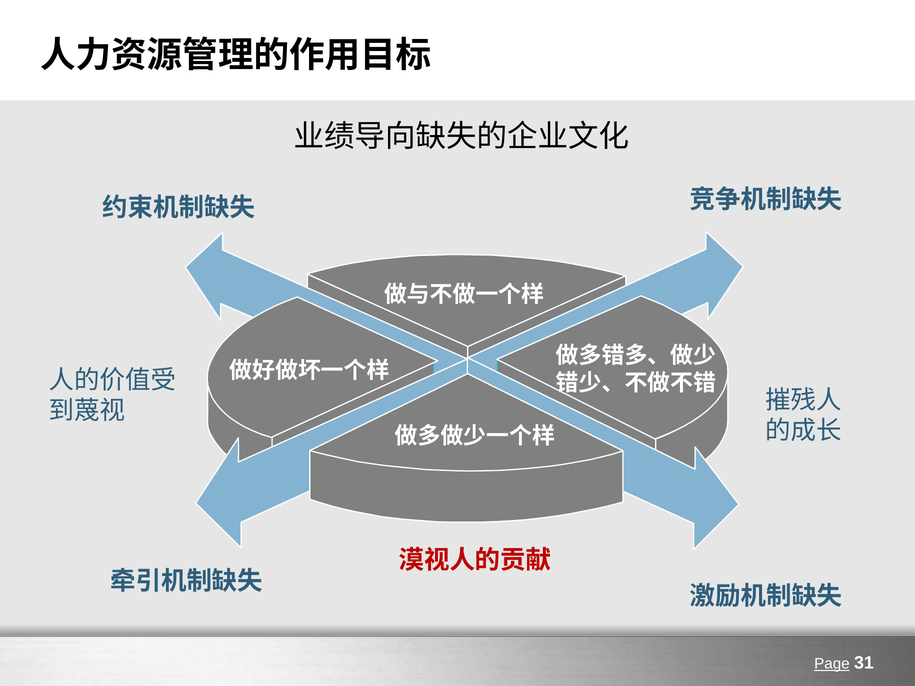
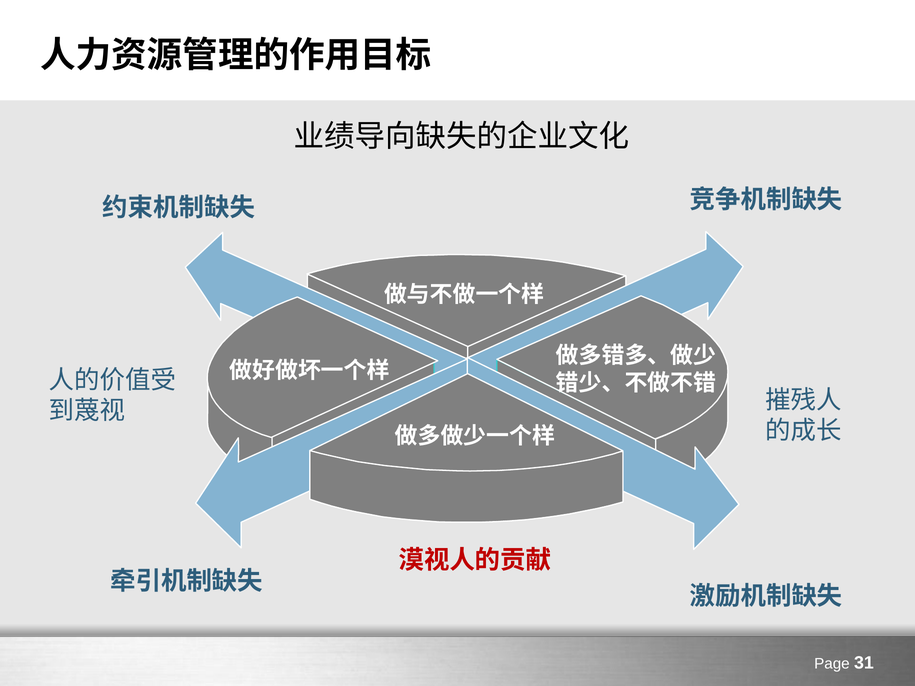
Page underline: present -> none
